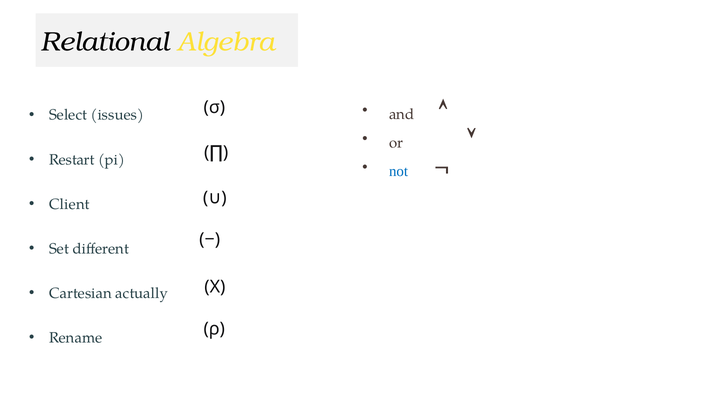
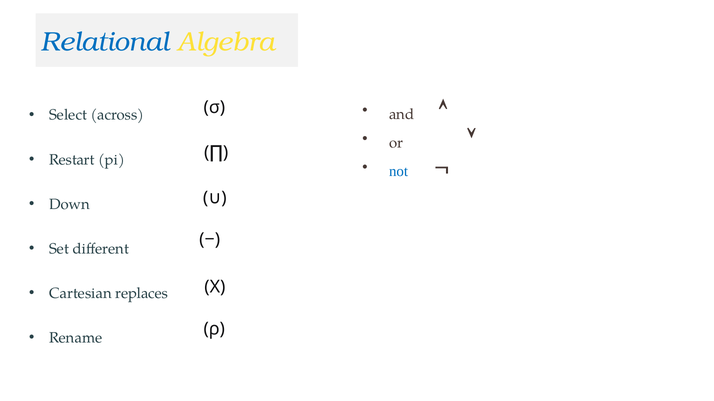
Relational colour: black -> blue
issues: issues -> across
Client: Client -> Down
actually: actually -> replaces
